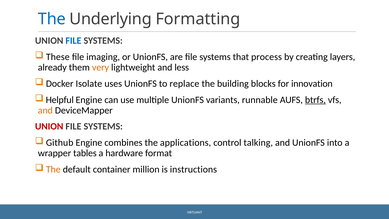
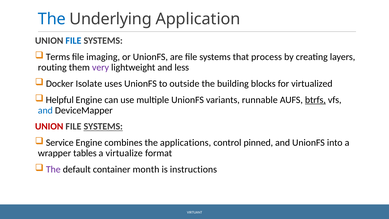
Formatting: Formatting -> Application
These: These -> Terms
already: already -> routing
very colour: orange -> purple
replace: replace -> outside
innovation: innovation -> virtualized
and at (45, 110) colour: orange -> blue
SYSTEMS at (103, 126) underline: none -> present
Github: Github -> Service
talking: talking -> pinned
hardware: hardware -> virtualize
The at (53, 169) colour: orange -> purple
million: million -> month
